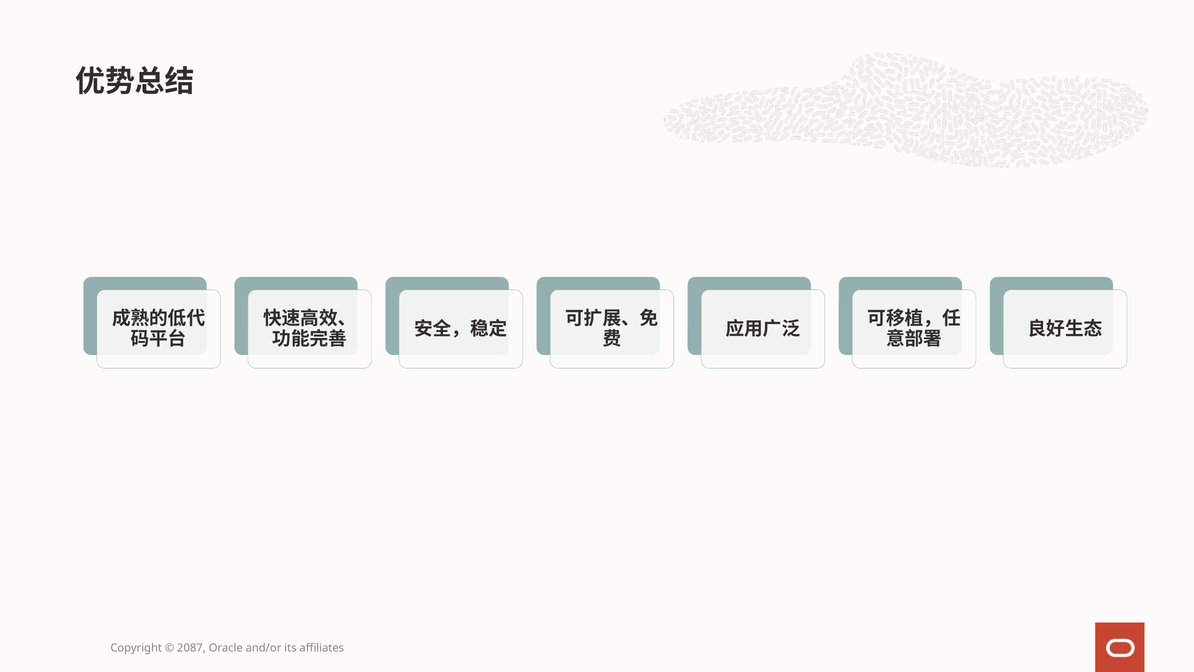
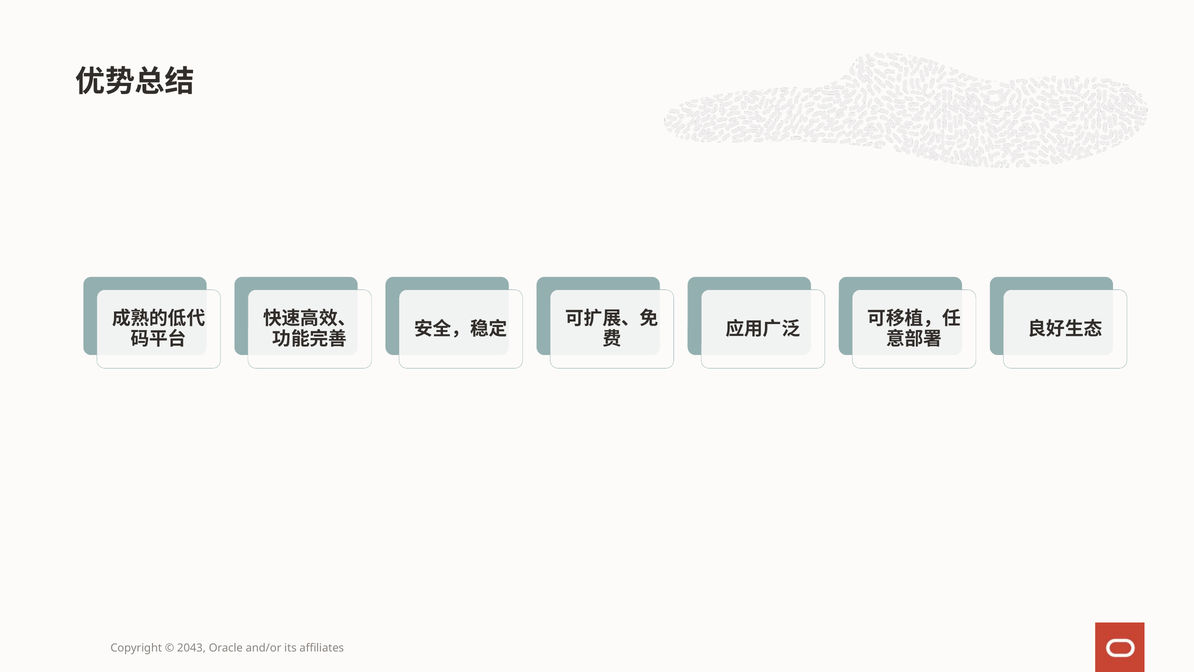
2087: 2087 -> 2043
